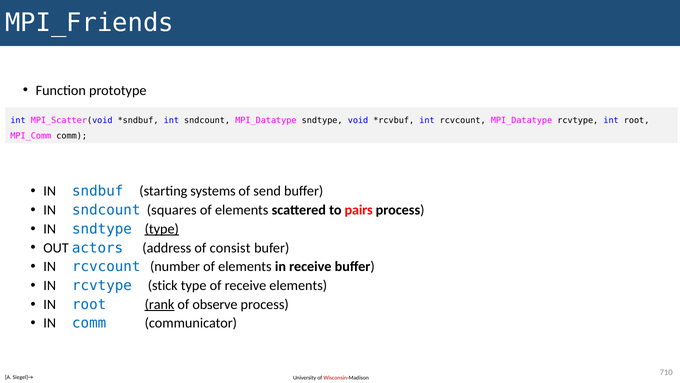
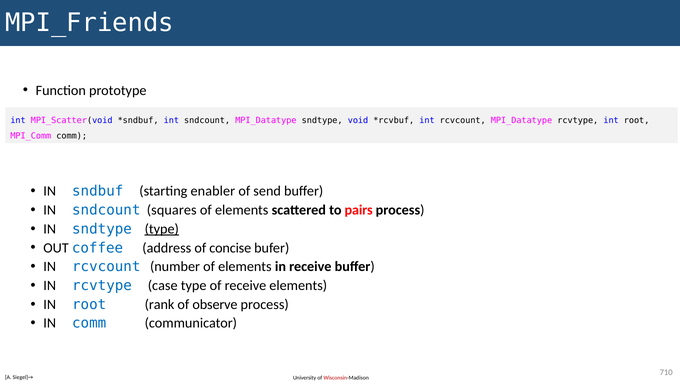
systems: systems -> enabler
actors: actors -> coffee
consist: consist -> concise
stick: stick -> case
rank underline: present -> none
